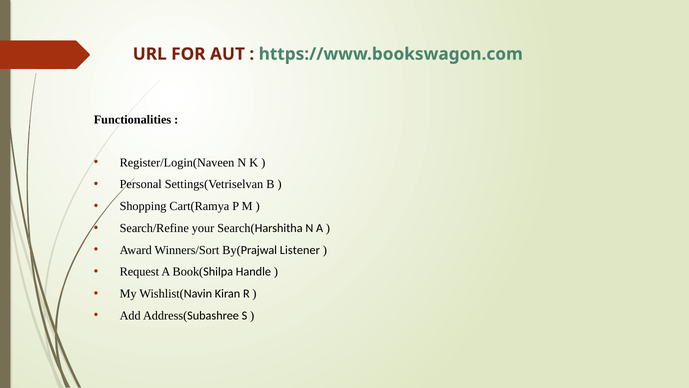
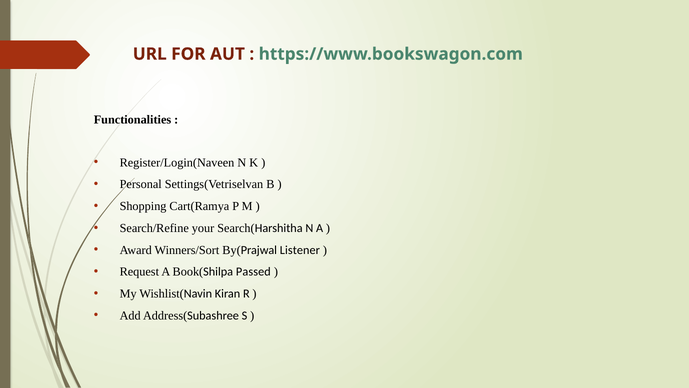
Handle: Handle -> Passed
